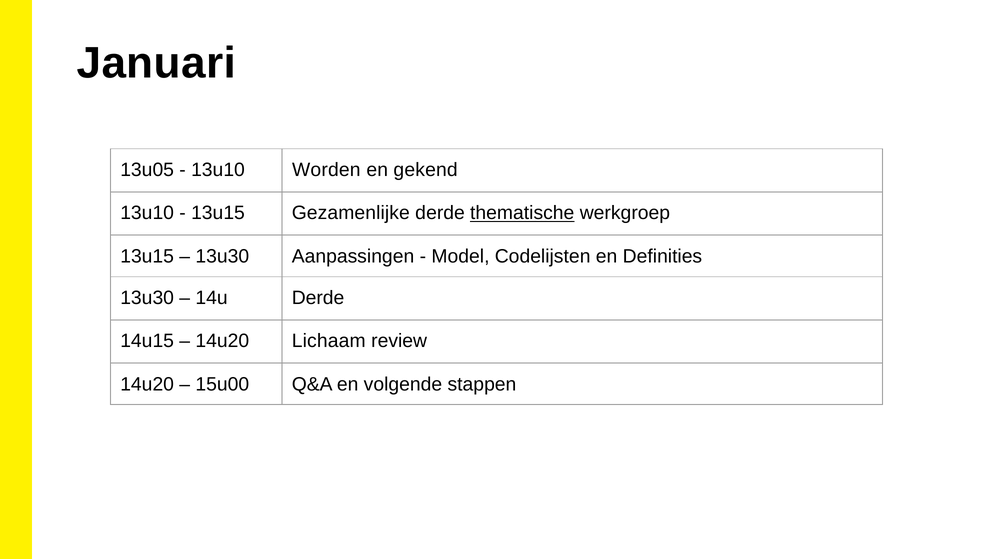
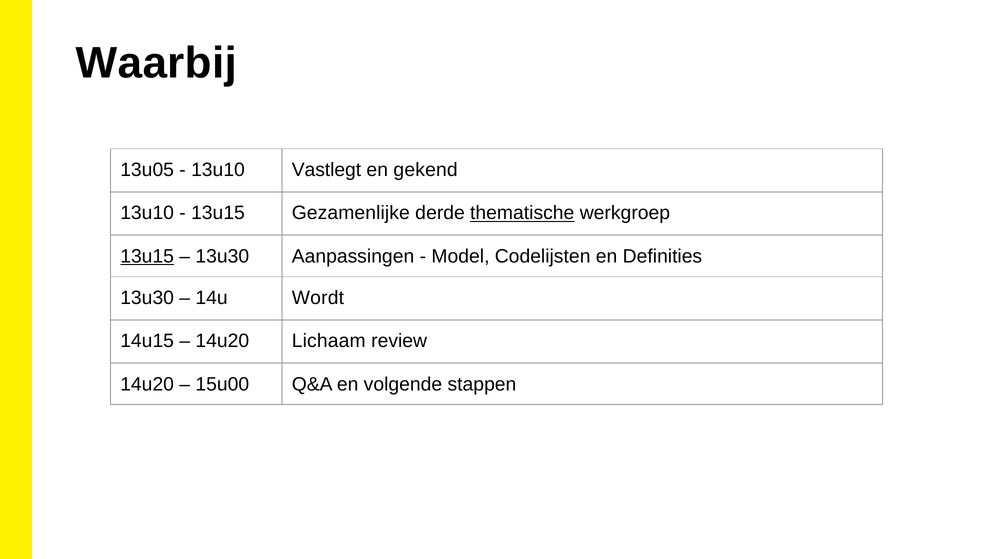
Januari: Januari -> Waarbij
Worden: Worden -> Vastlegt
13u15 at (147, 256) underline: none -> present
14u Derde: Derde -> Wordt
